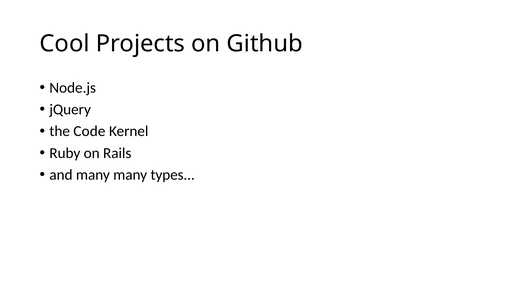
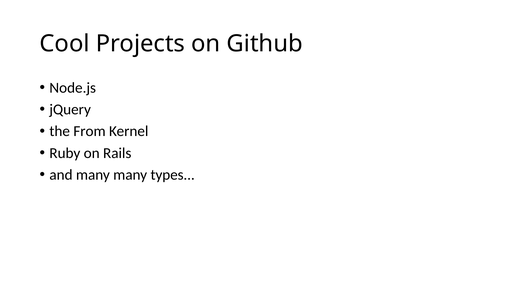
Code: Code -> From
